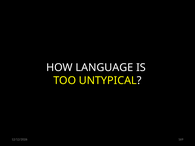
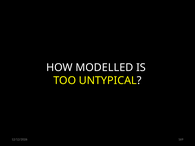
LANGUAGE: LANGUAGE -> MODELLED
